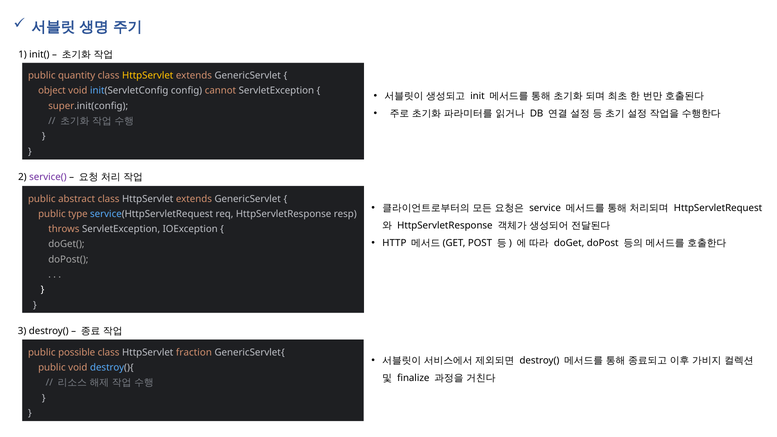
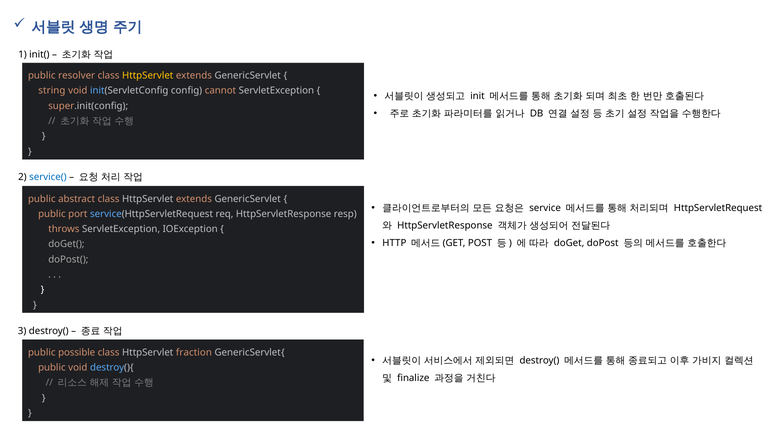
quantity: quantity -> resolver
object: object -> string
service( colour: purple -> blue
type: type -> port
